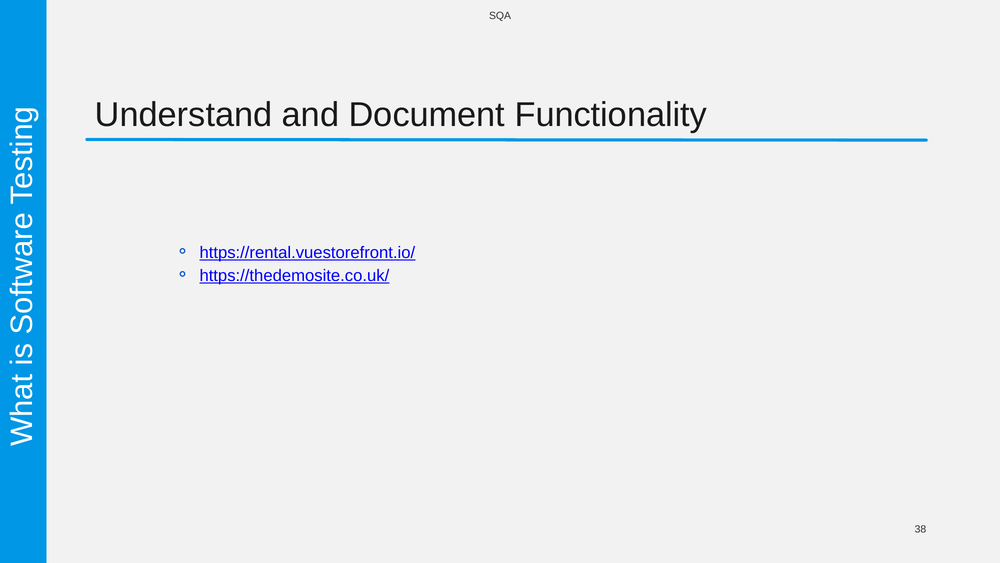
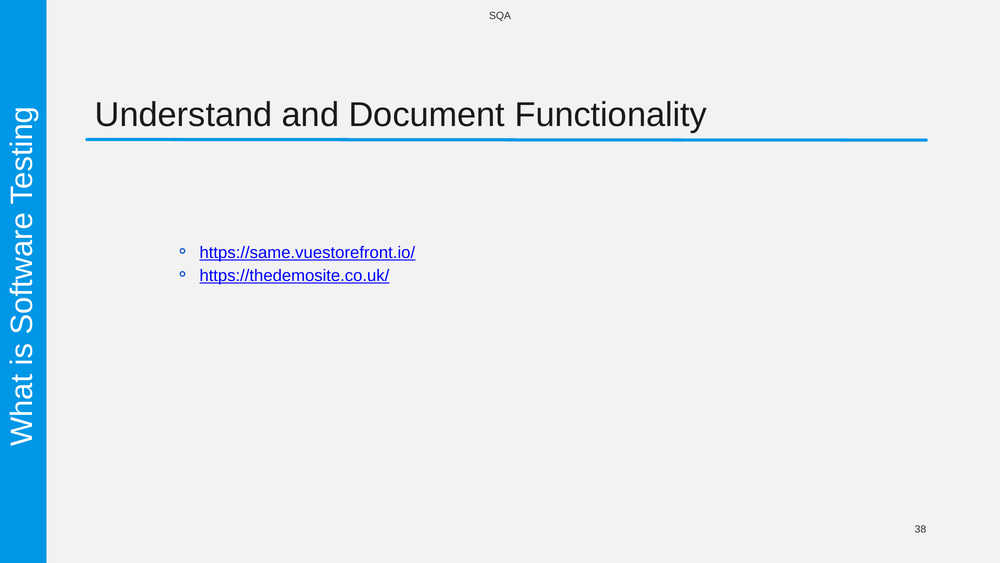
https://rental.vuestorefront.io/: https://rental.vuestorefront.io/ -> https://same.vuestorefront.io/
